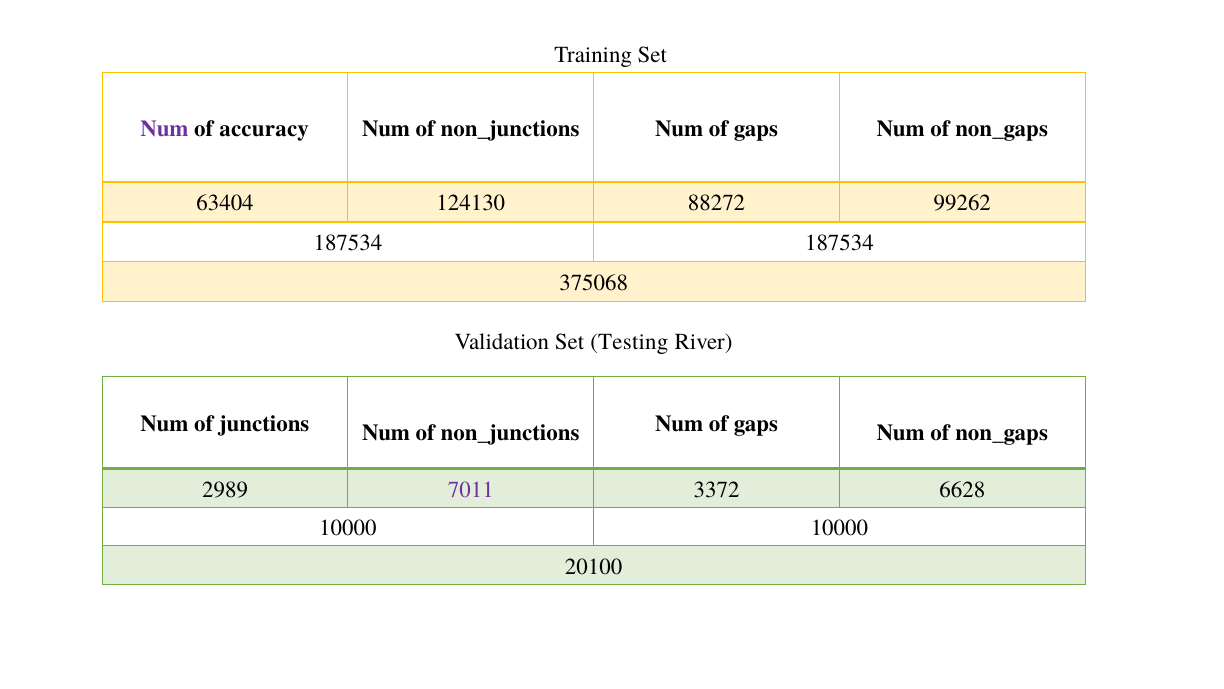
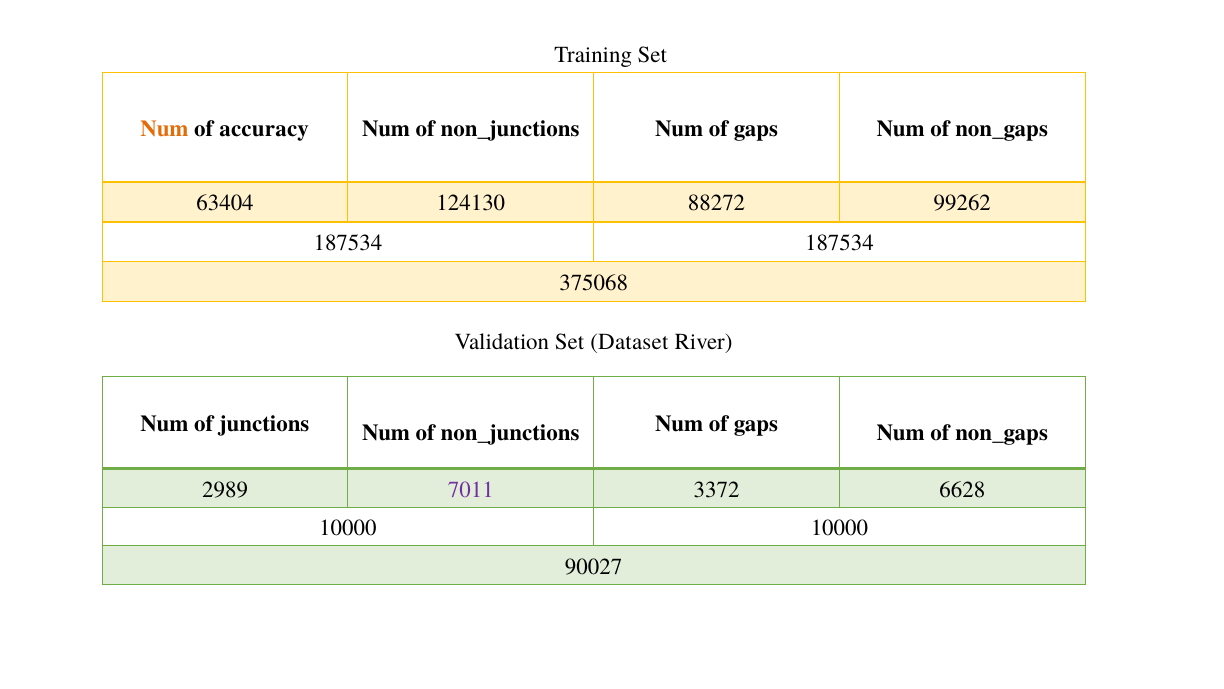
Num at (165, 128) colour: purple -> orange
Testing: Testing -> Dataset
20100: 20100 -> 90027
